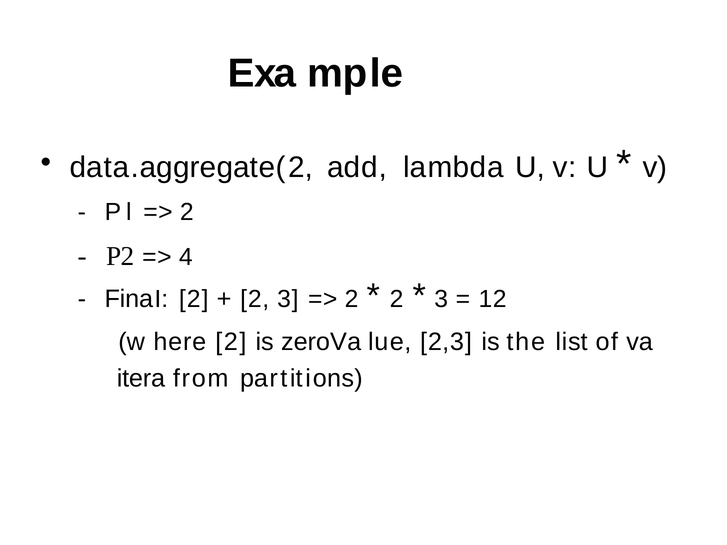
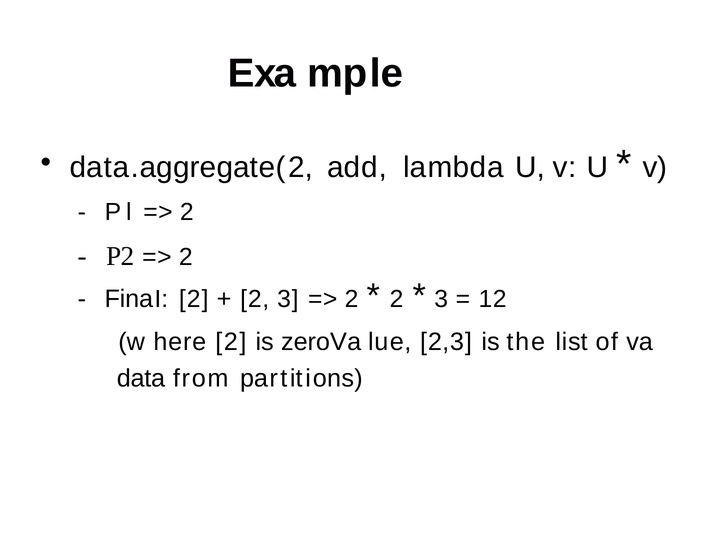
4 at (186, 257): 4 -> 2
itera: itera -> data
